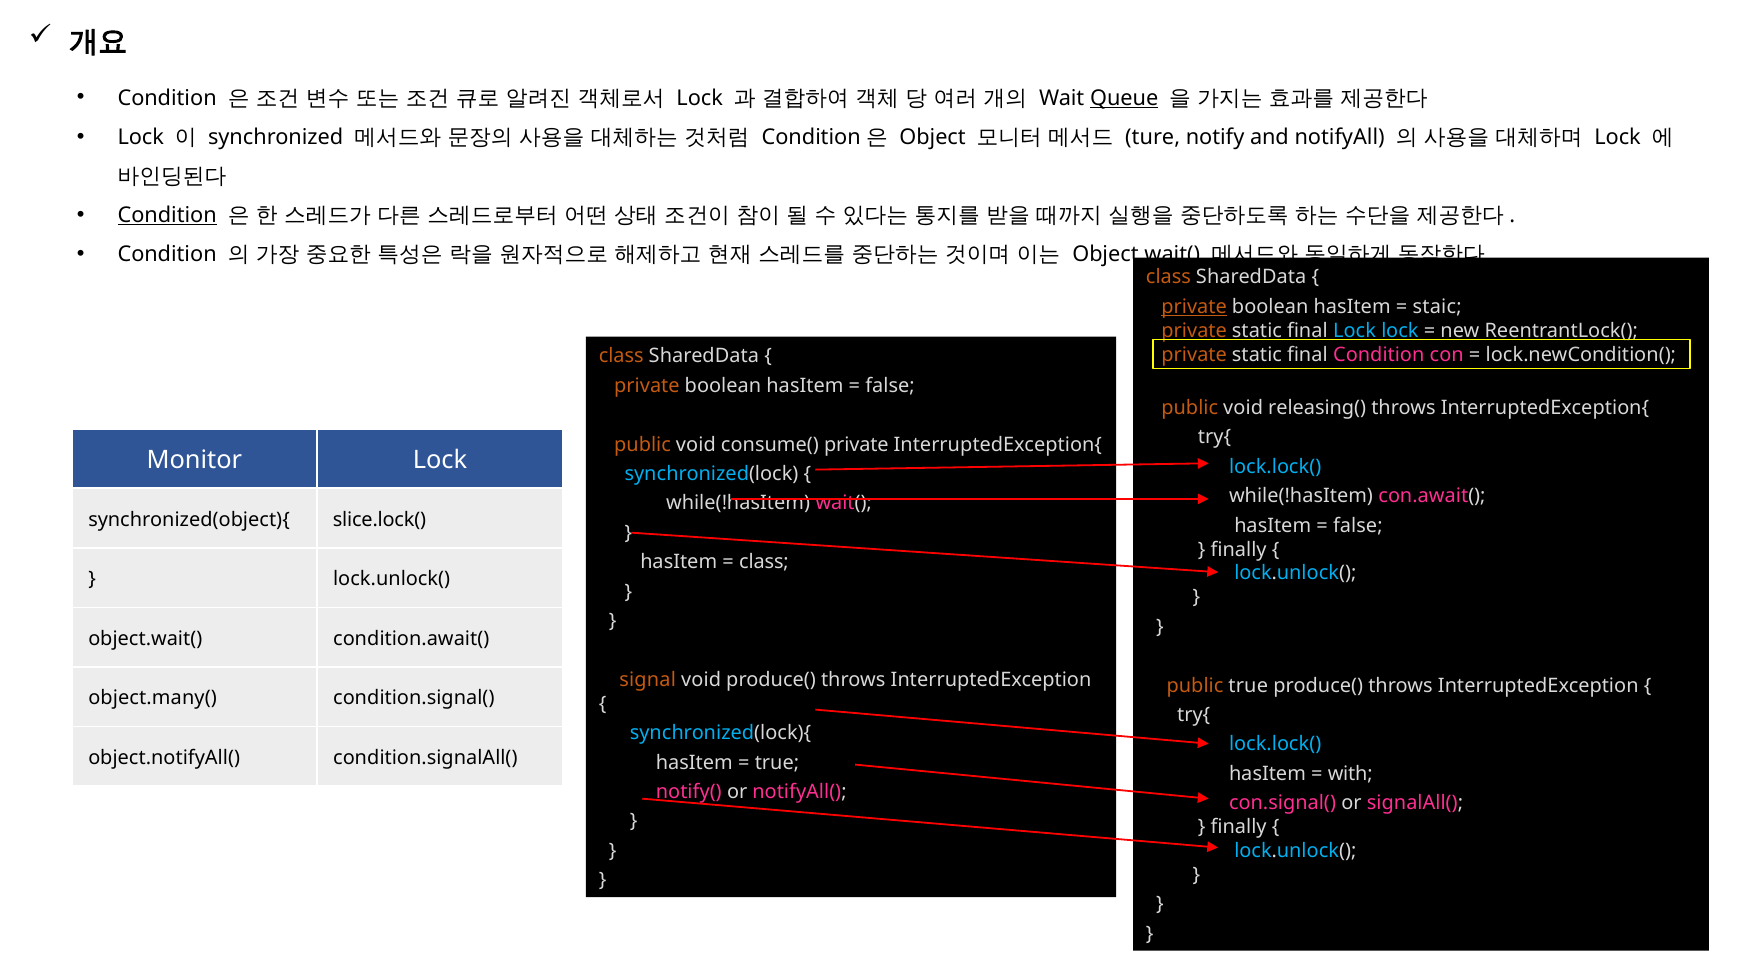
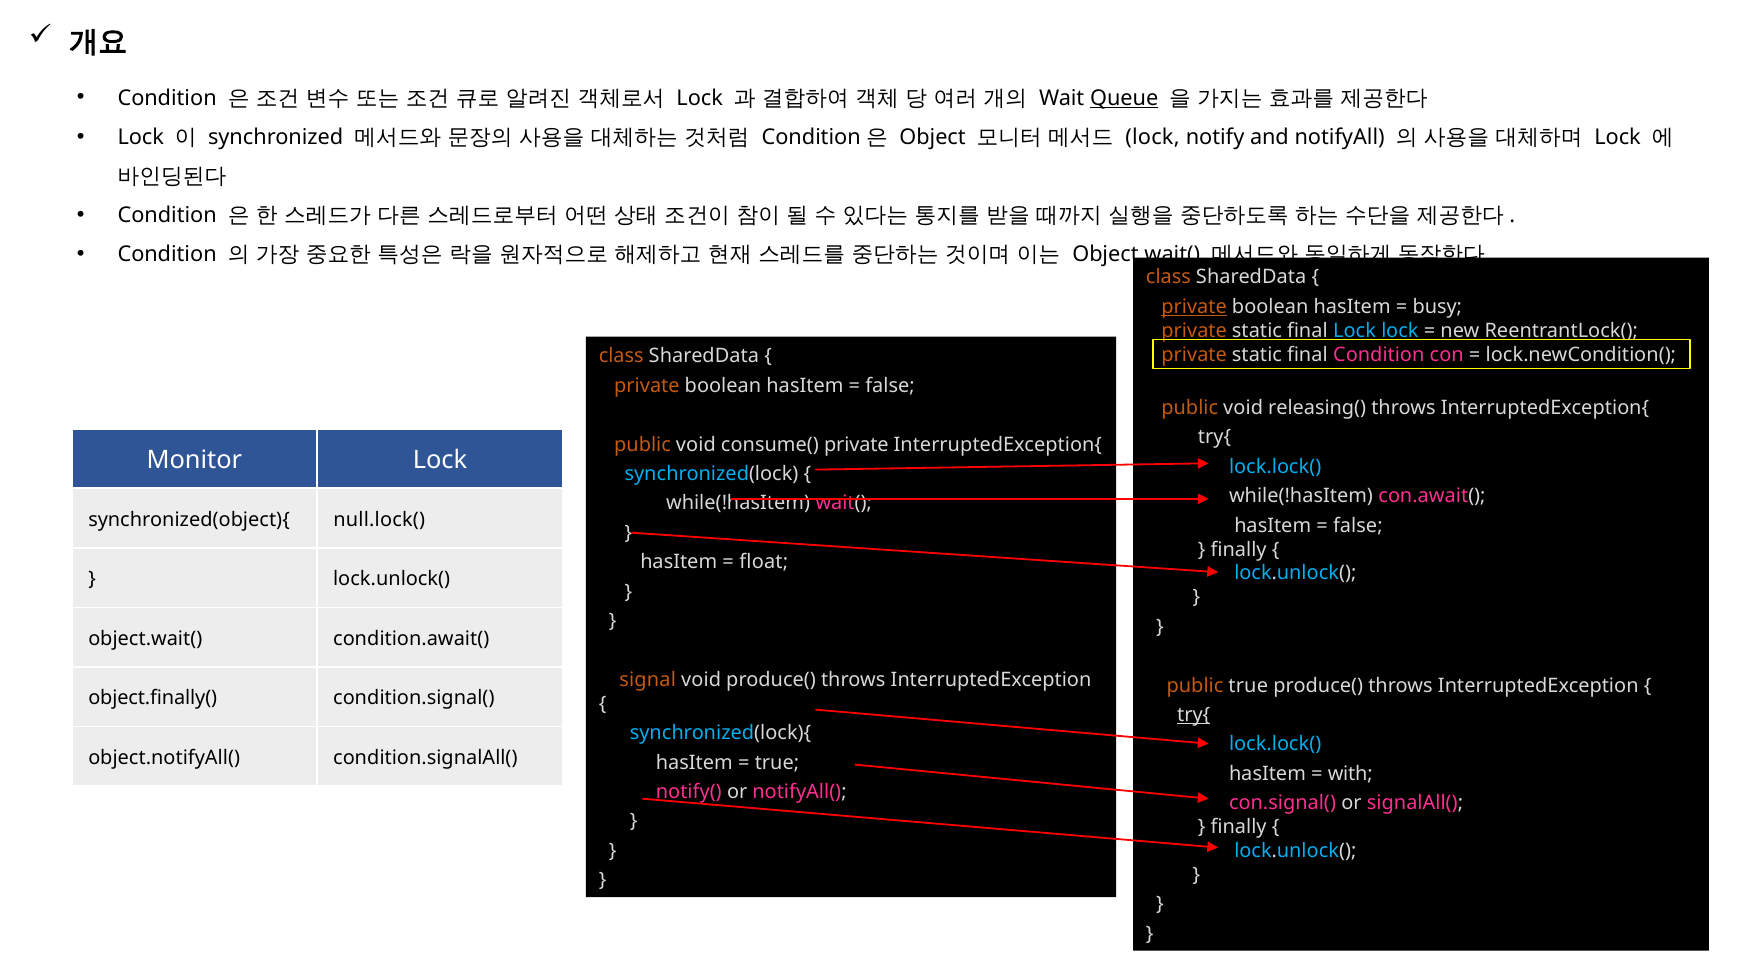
ture at (1153, 137): ture -> lock
Condition at (167, 215) underline: present -> none
staic: staic -> busy
slice.lock(: slice.lock( -> null.lock(
class at (764, 562): class -> float
object.many(: object.many( -> object.finally(
try{ at (1194, 715) underline: none -> present
